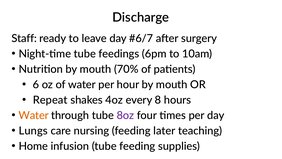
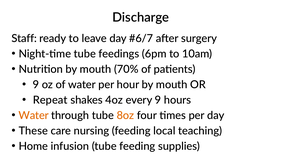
6 at (36, 84): 6 -> 9
every 8: 8 -> 9
8oz colour: purple -> orange
Lungs: Lungs -> These
later: later -> local
